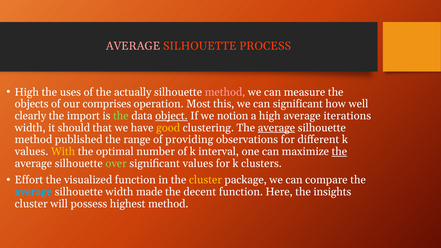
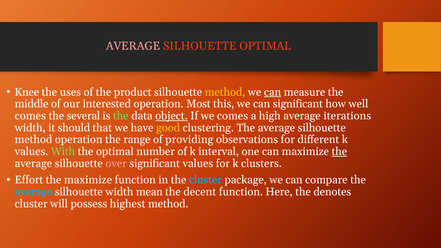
SILHOUETTE PROCESS: PROCESS -> OPTIMAL
High at (27, 92): High -> Knee
actually: actually -> product
method at (225, 92) colour: pink -> yellow
can at (273, 92) underline: none -> present
objects: objects -> middle
comprises: comprises -> interested
clearly at (30, 116): clearly -> comes
import: import -> several
we notion: notion -> comes
average at (276, 128) underline: present -> none
method published: published -> operation
With colour: yellow -> light green
over colour: light green -> pink
the visualized: visualized -> maximize
cluster at (205, 180) colour: yellow -> light blue
made: made -> mean
insights: insights -> denotes
